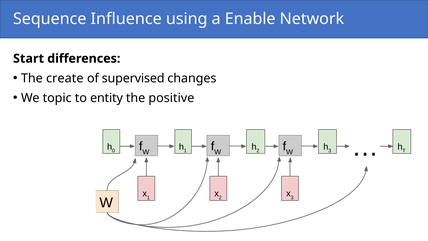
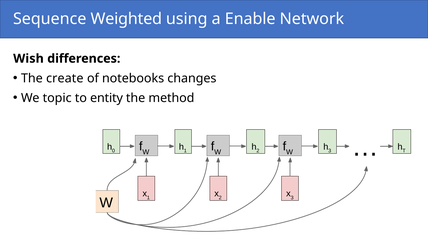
Influence: Influence -> Weighted
Start: Start -> Wish
supervised: supervised -> notebooks
positive: positive -> method
